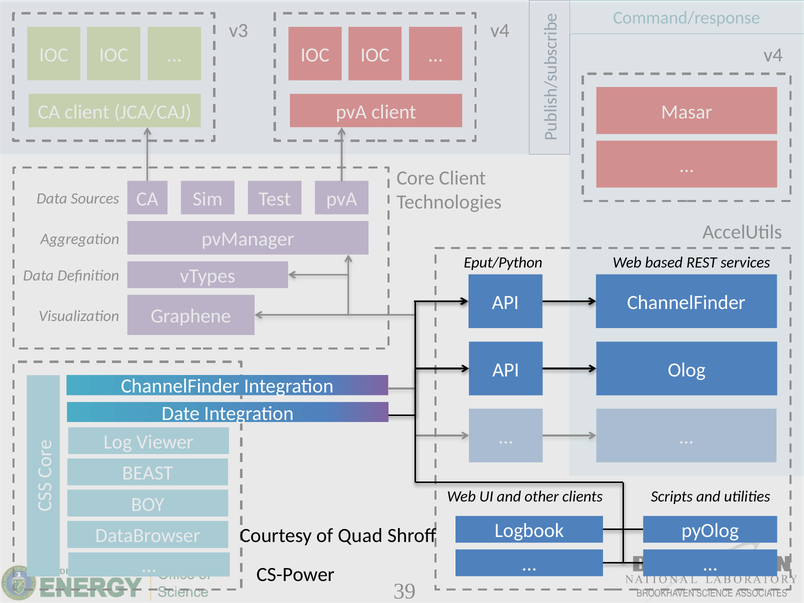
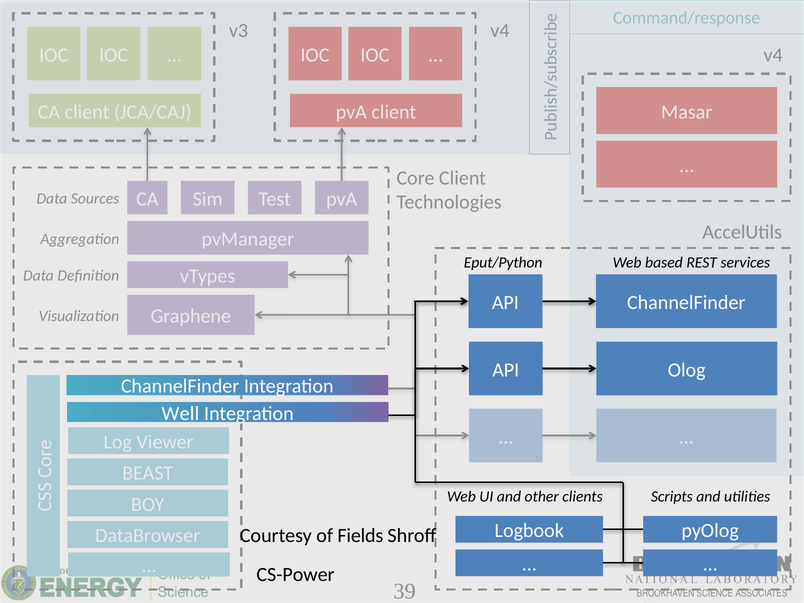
Date: Date -> Well
Quad: Quad -> Fields
